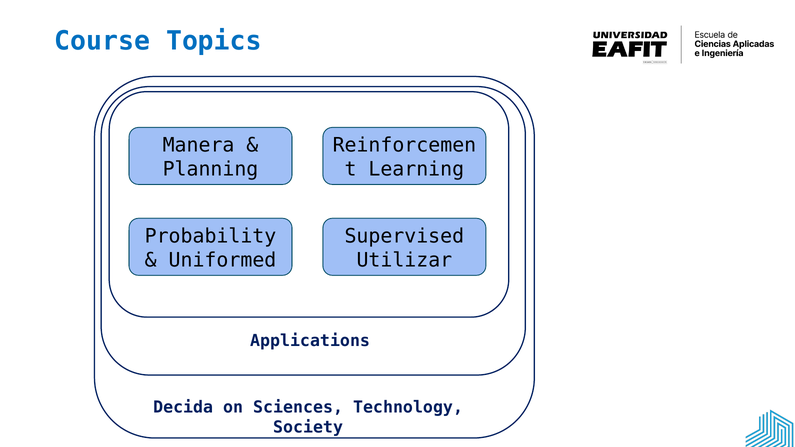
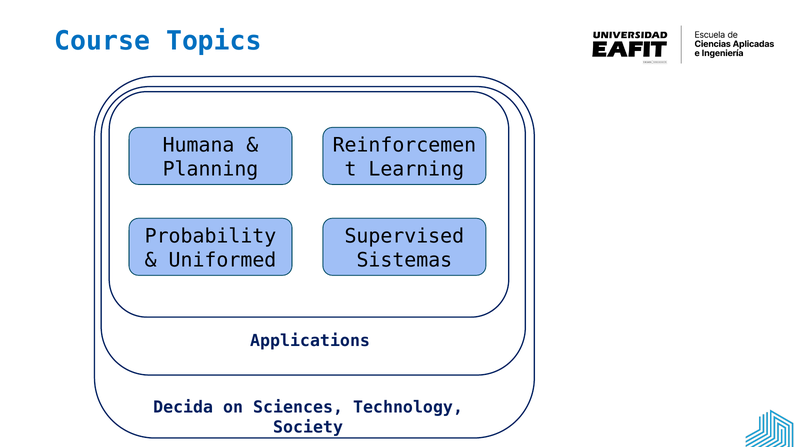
Manera: Manera -> Humana
Utilizar: Utilizar -> Sistemas
